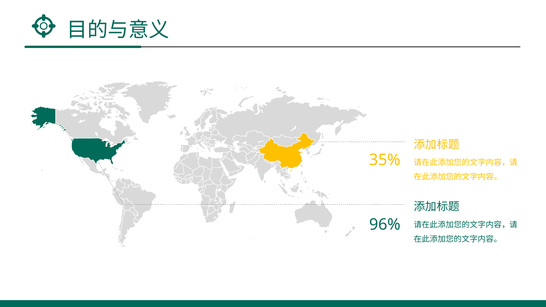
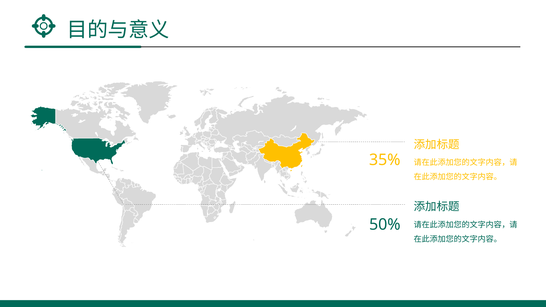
96%: 96% -> 50%
